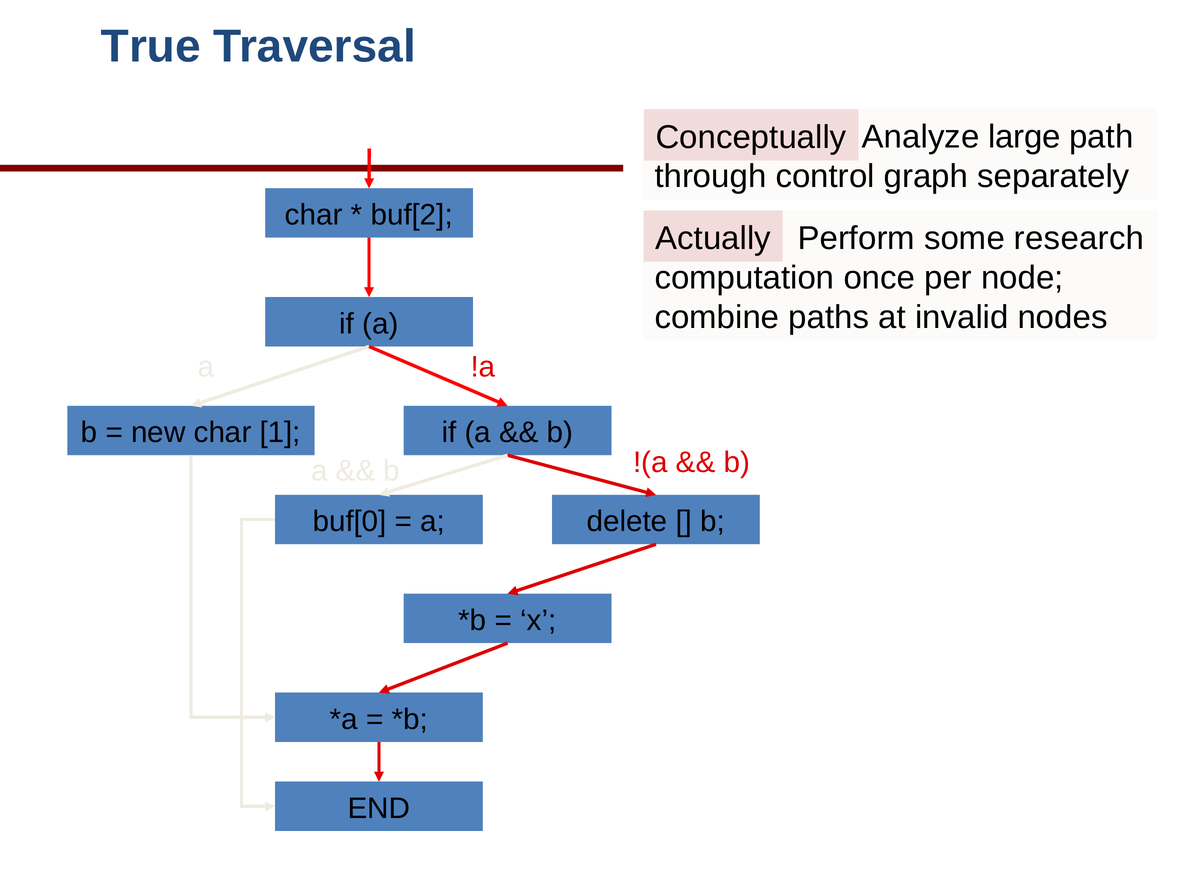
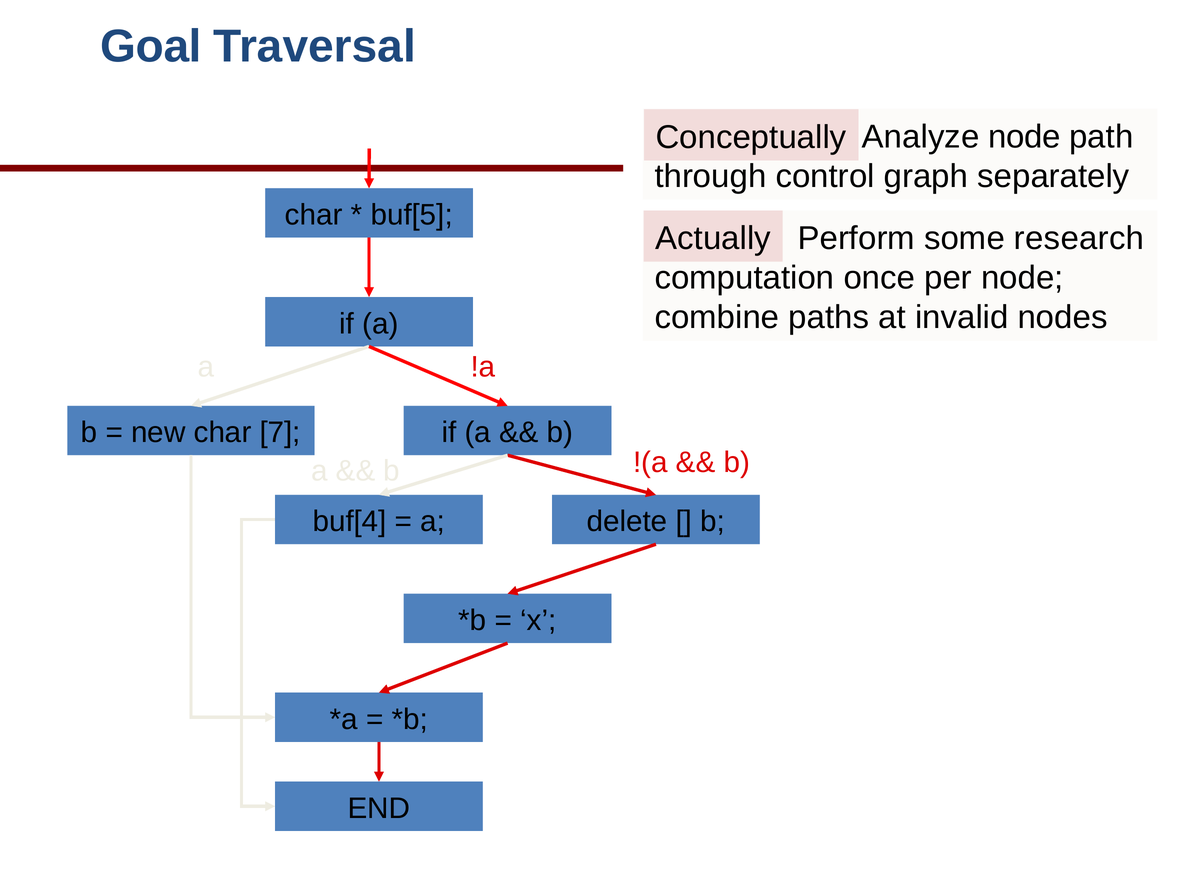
True: True -> Goal
Analyze large: large -> node
buf[2: buf[2 -> buf[5
1: 1 -> 7
buf[0: buf[0 -> buf[4
